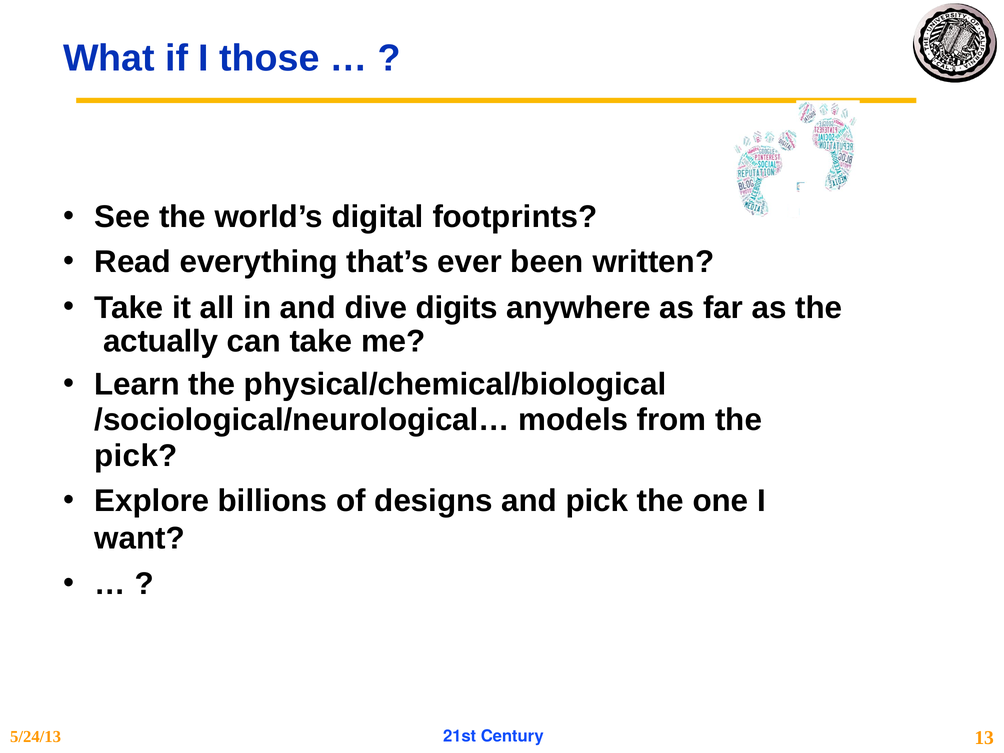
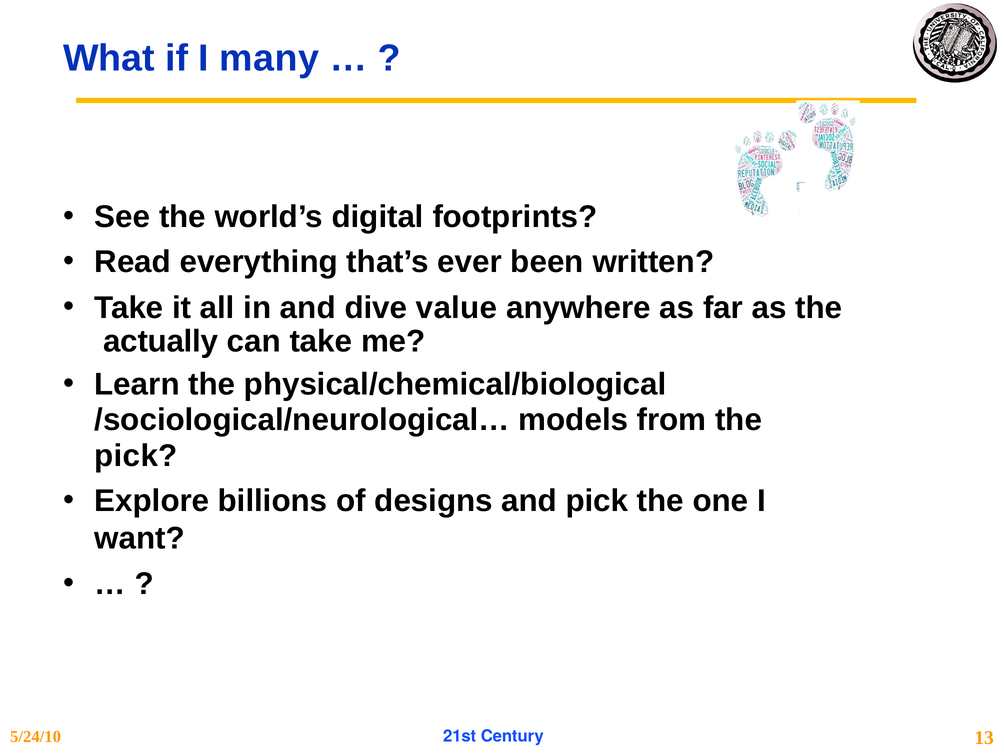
those: those -> many
digits: digits -> value
5/24/13: 5/24/13 -> 5/24/10
